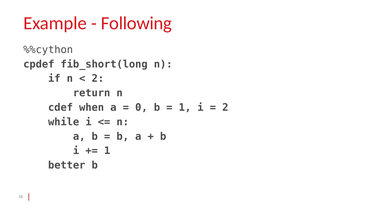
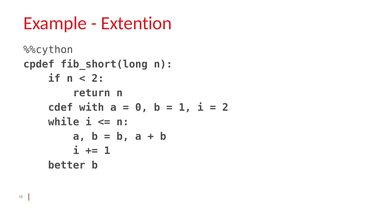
Following: Following -> Extention
when: when -> with
